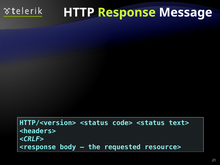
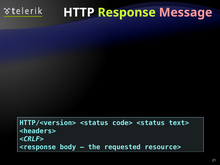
Message at (186, 12) colour: white -> pink
